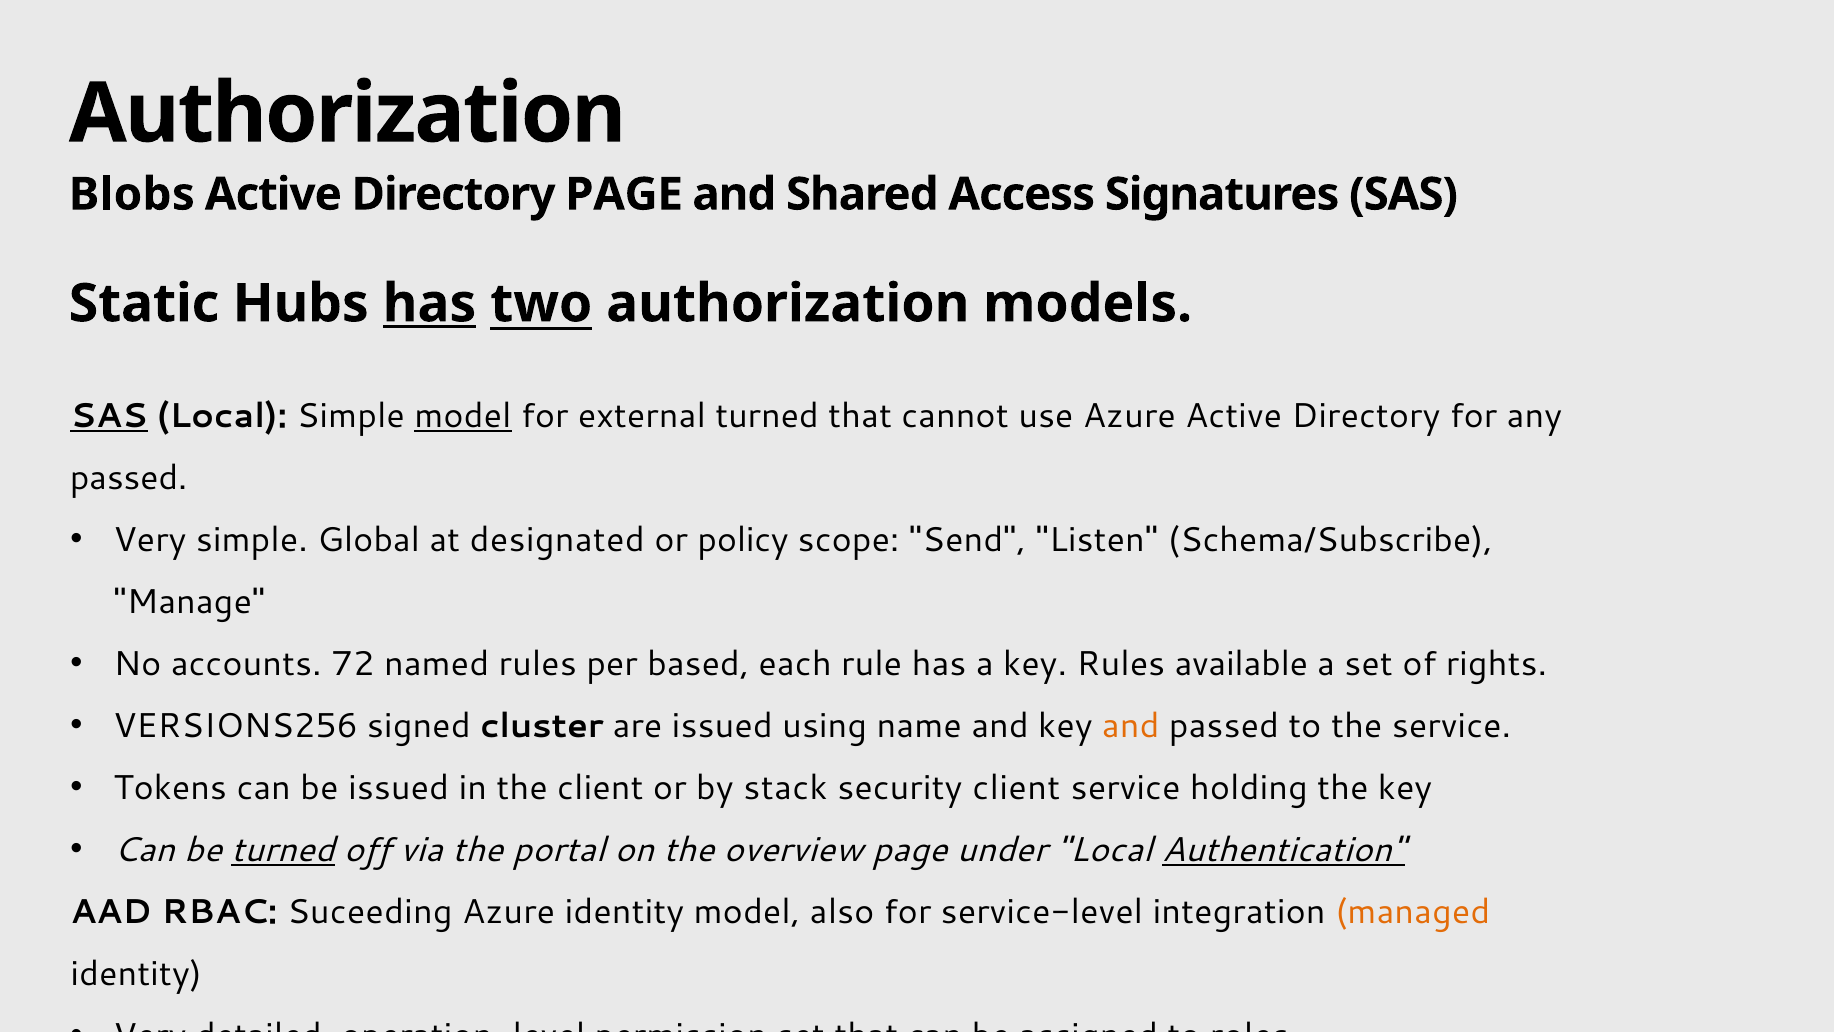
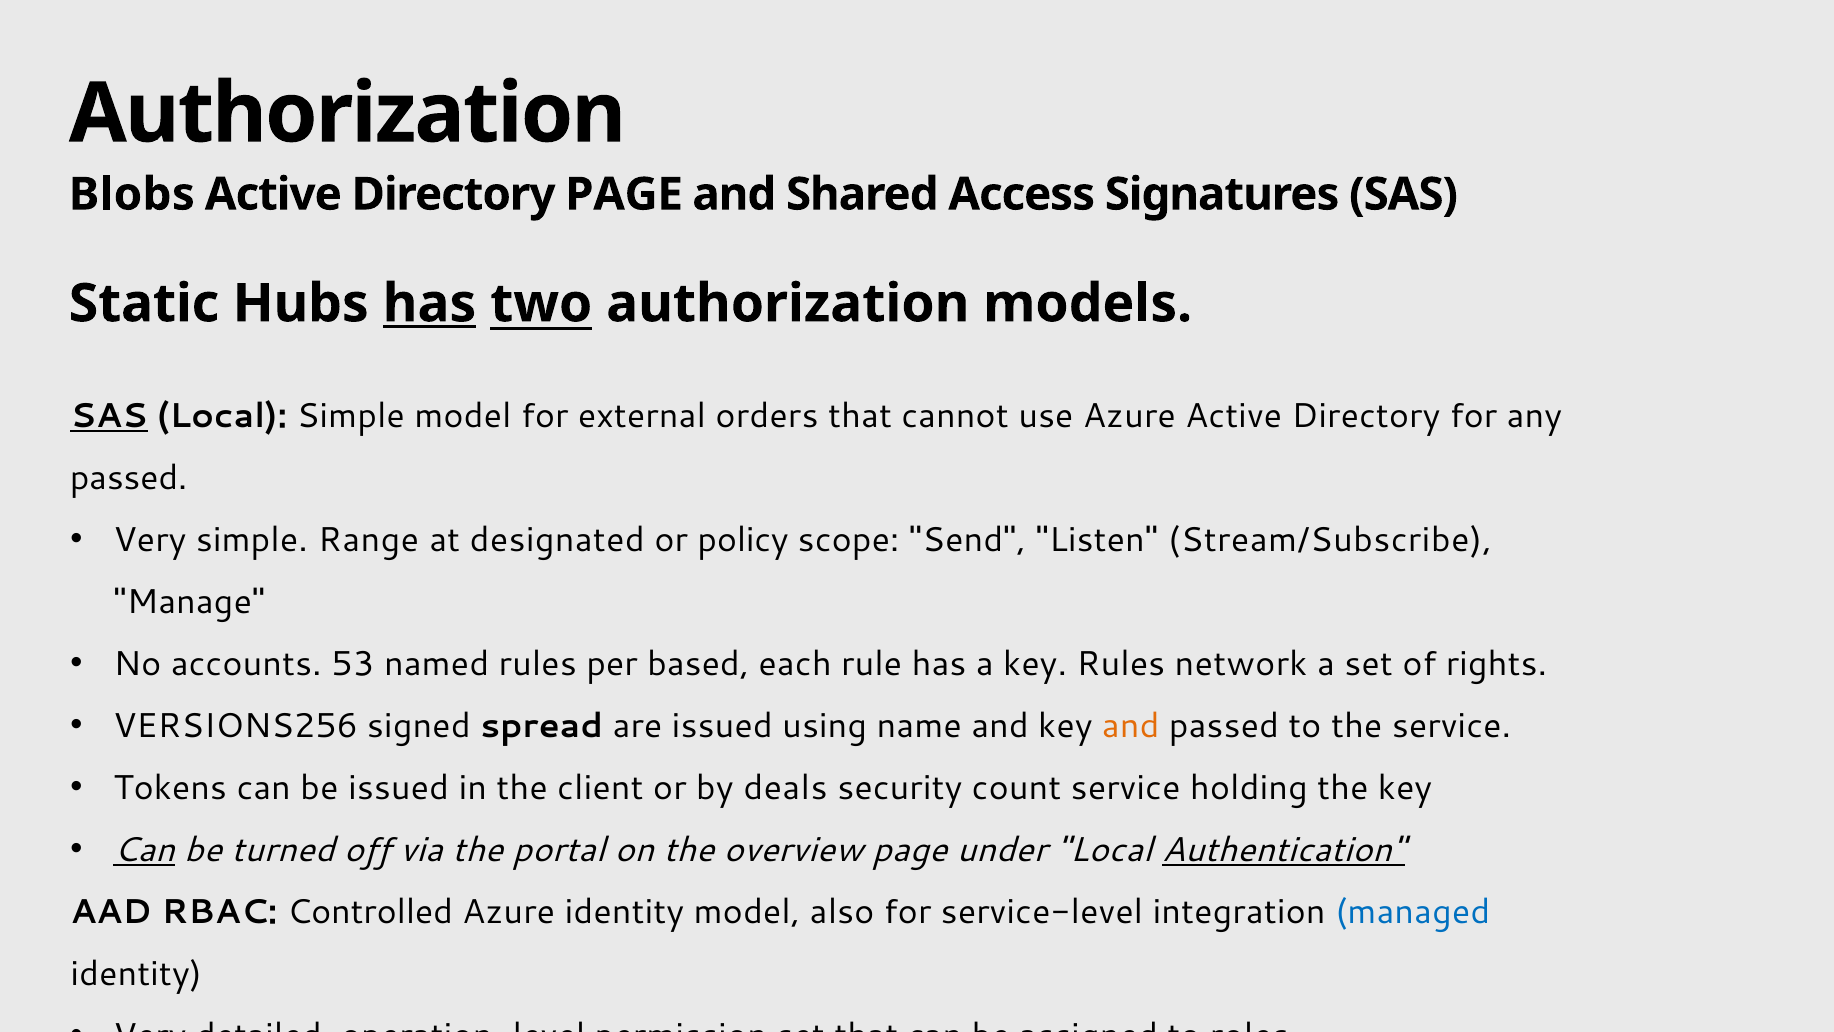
model at (463, 416) underline: present -> none
external turned: turned -> orders
Global: Global -> Range
Schema/Subscribe: Schema/Subscribe -> Stream/Subscribe
72: 72 -> 53
available: available -> network
cluster: cluster -> spread
stack: stack -> deals
security client: client -> count
Can at (144, 850) underline: none -> present
turned at (283, 850) underline: present -> none
Suceeding: Suceeding -> Controlled
managed colour: orange -> blue
